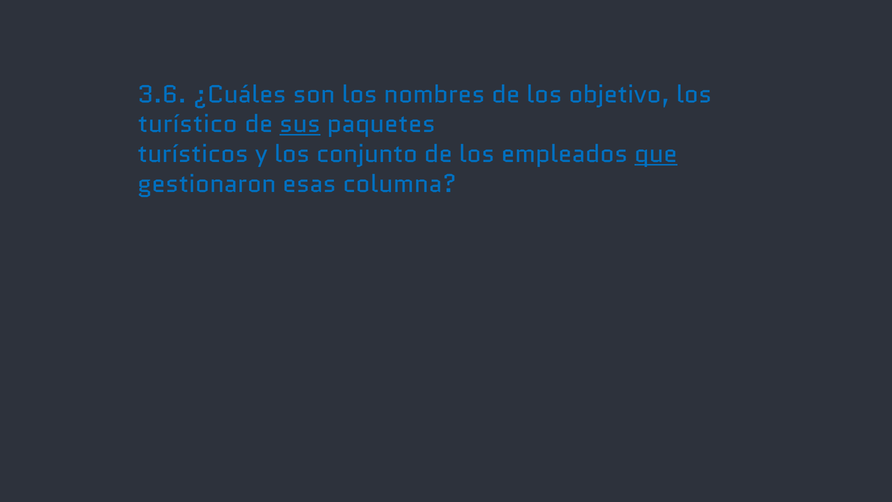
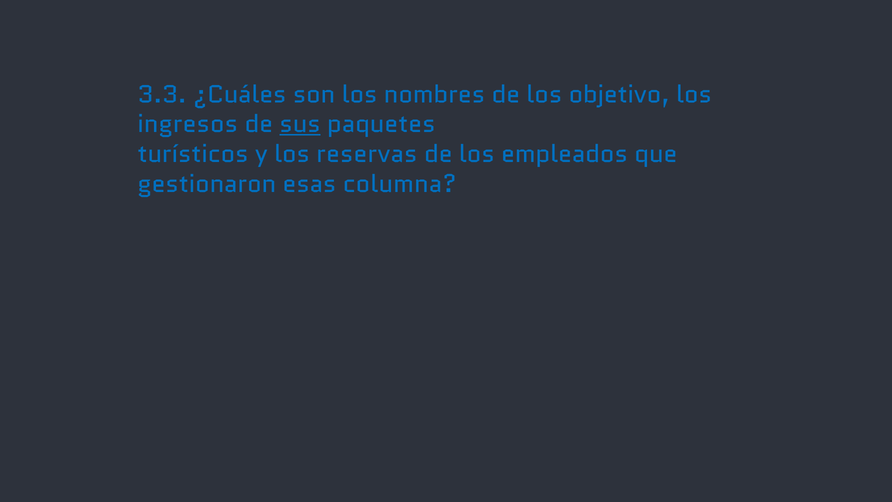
3.6: 3.6 -> 3.3
turístico: turístico -> ingresos
conjunto: conjunto -> reservas
que underline: present -> none
